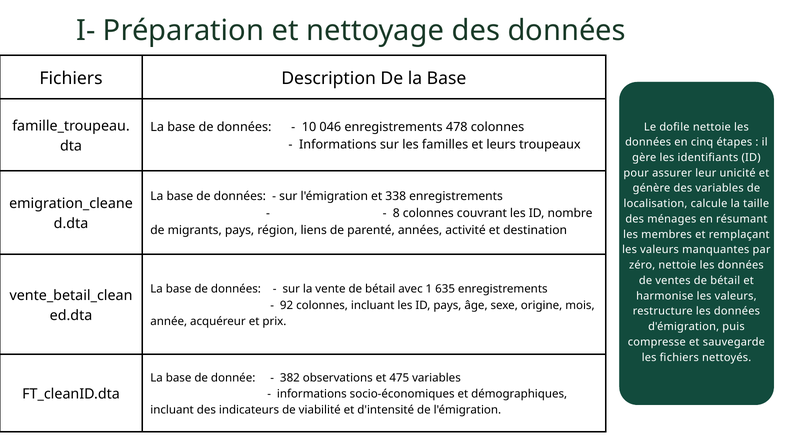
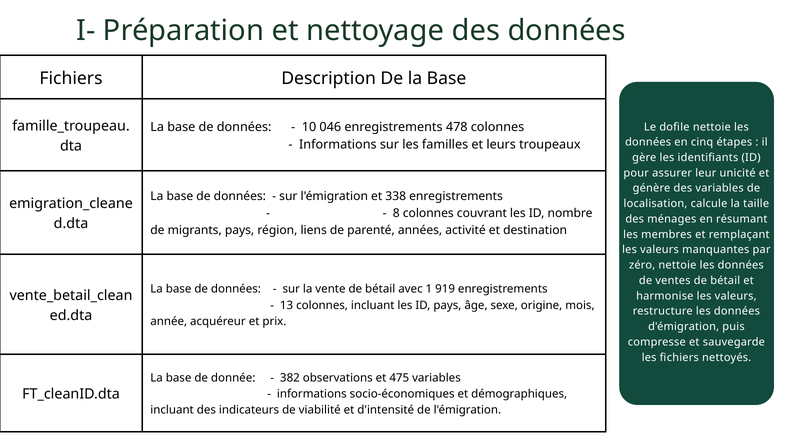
635: 635 -> 919
92: 92 -> 13
